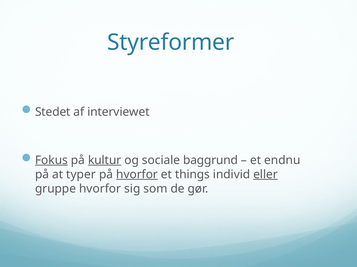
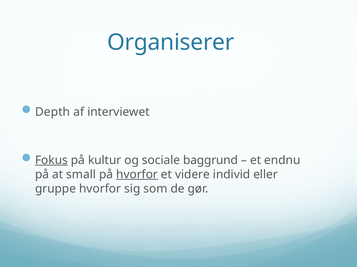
Styreformer: Styreformer -> Organiserer
Stedet: Stedet -> Depth
kultur underline: present -> none
typer: typer -> small
things: things -> videre
eller underline: present -> none
